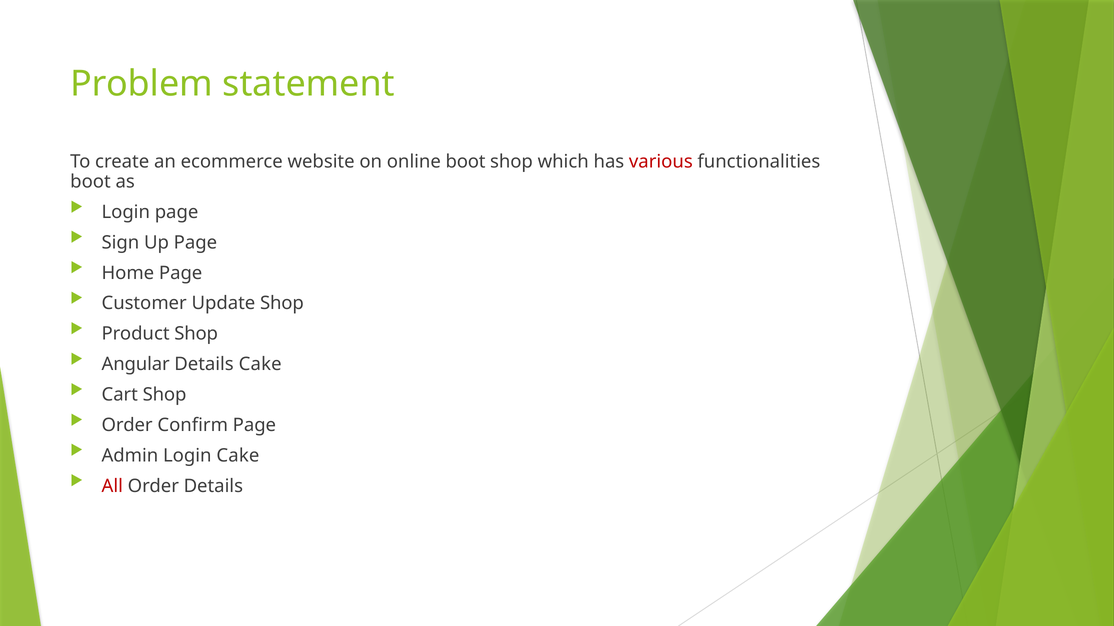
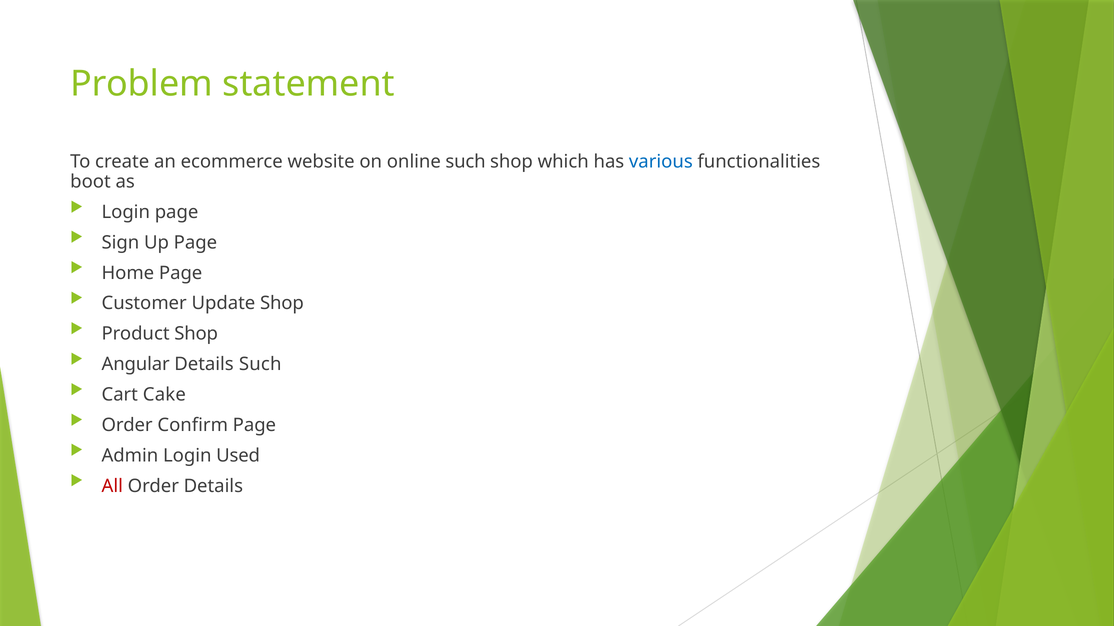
online boot: boot -> such
various colour: red -> blue
Details Cake: Cake -> Such
Cart Shop: Shop -> Cake
Login Cake: Cake -> Used
